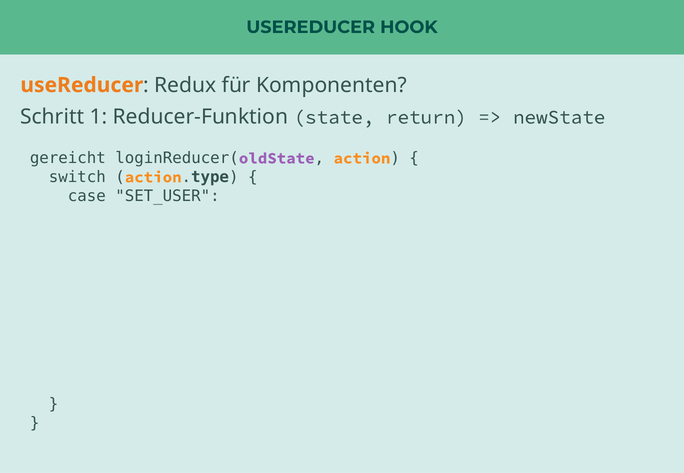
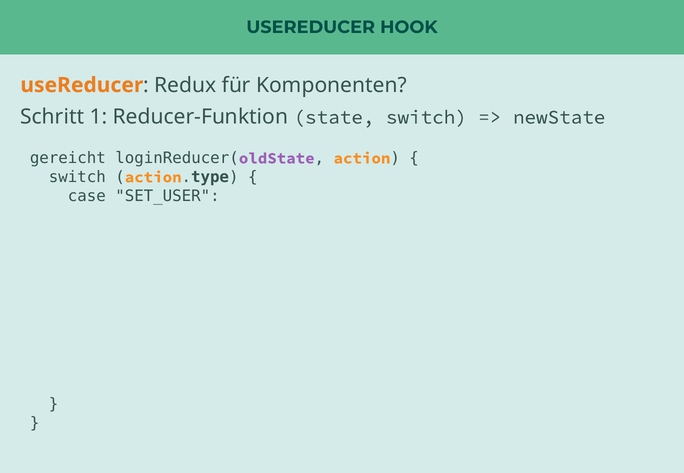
state return: return -> switch
